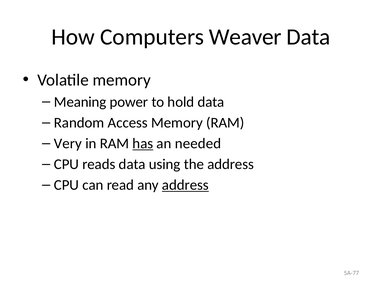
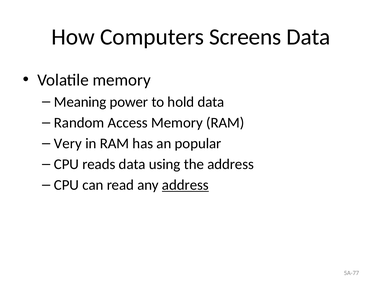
Weaver: Weaver -> Screens
has underline: present -> none
needed: needed -> popular
